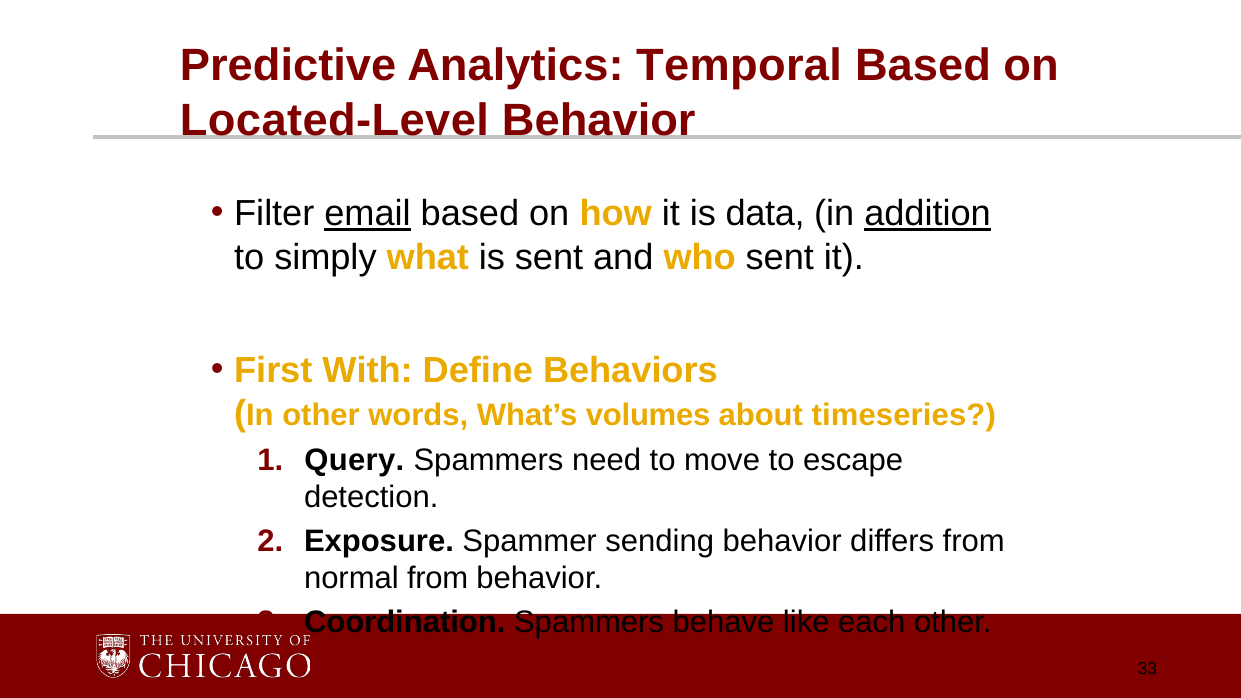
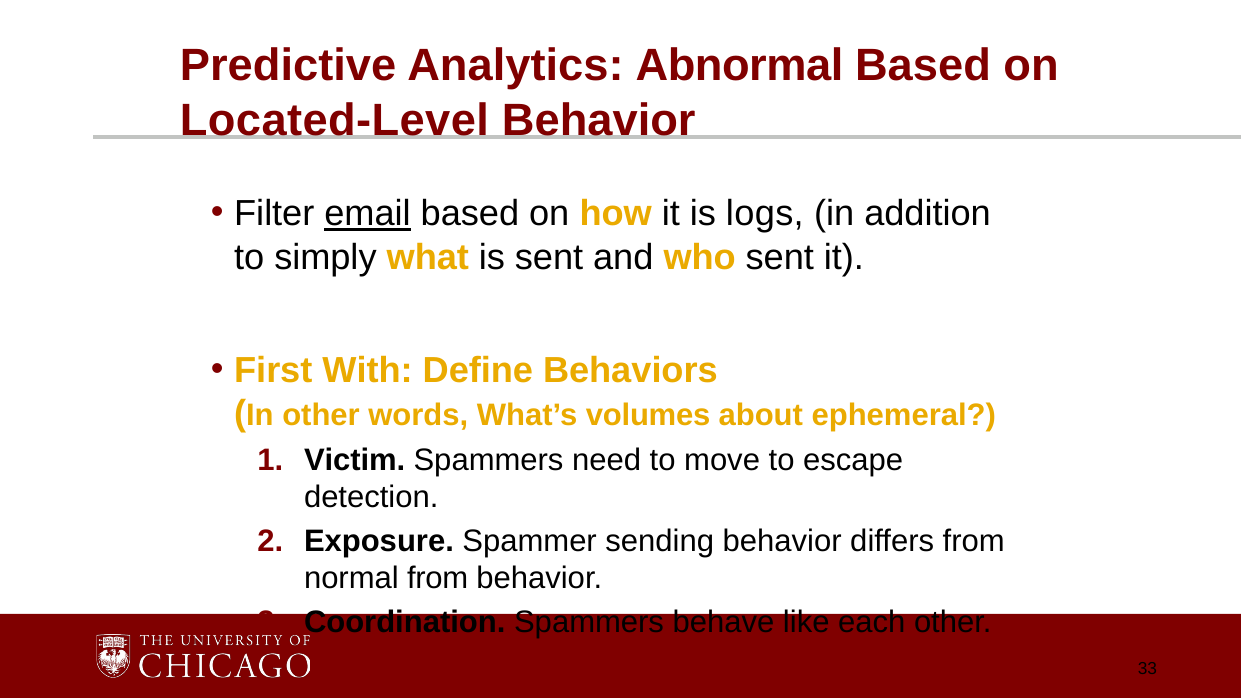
Temporal: Temporal -> Abnormal
data: data -> logs
addition underline: present -> none
timeseries: timeseries -> ephemeral
Query: Query -> Victim
